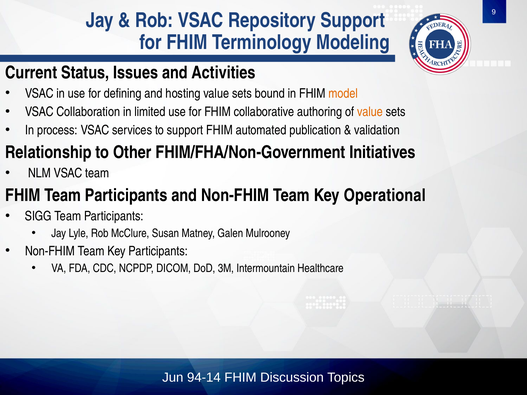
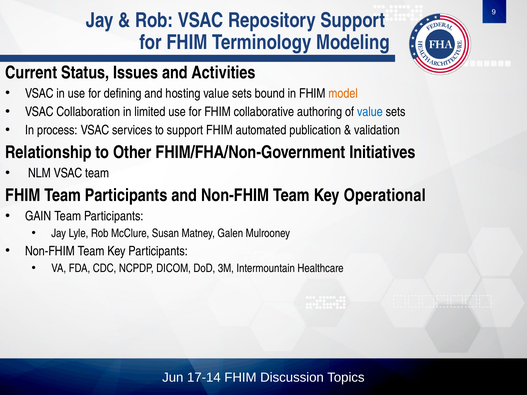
value at (370, 112) colour: orange -> blue
SIGG: SIGG -> GAIN
94-14: 94-14 -> 17-14
